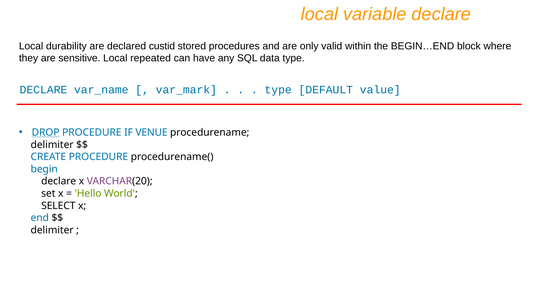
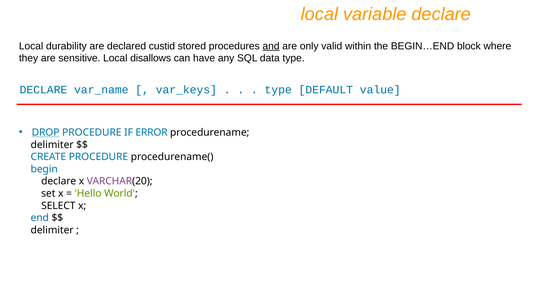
and underline: none -> present
repeated: repeated -> disallows
var_mark: var_mark -> var_keys
VENUE: VENUE -> ERROR
